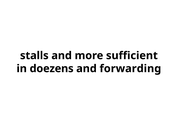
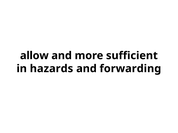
stalls: stalls -> allow
doezens: doezens -> hazards
